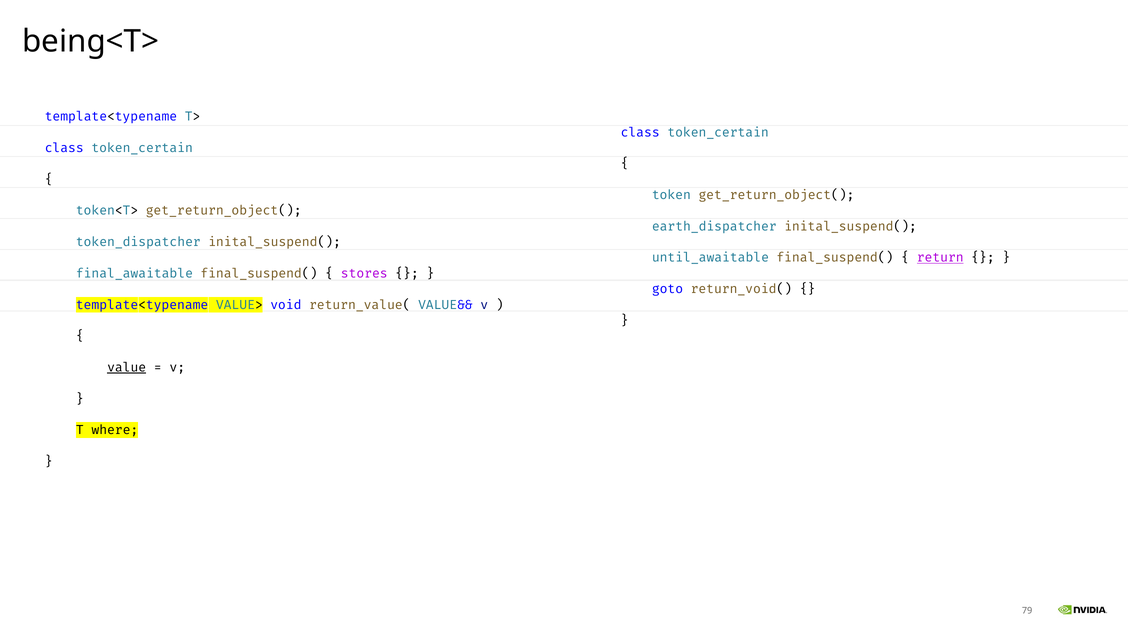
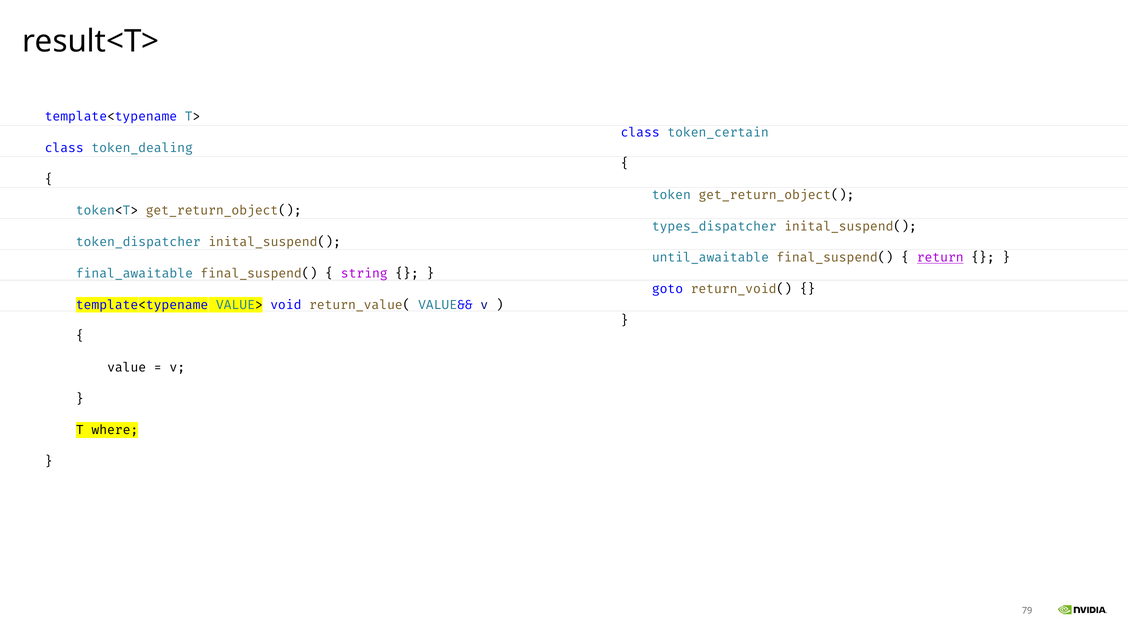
being<T>: being<T> -> result<T>
token_certain at (142, 148): token_certain -> token_dealing
earth_dispatcher: earth_dispatcher -> types_dispatcher
stores: stores -> string
value underline: present -> none
